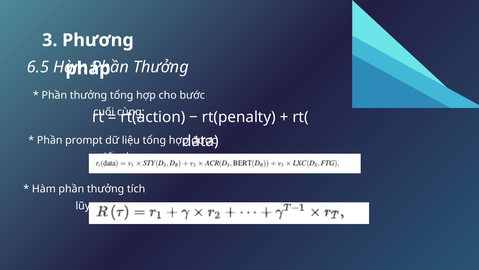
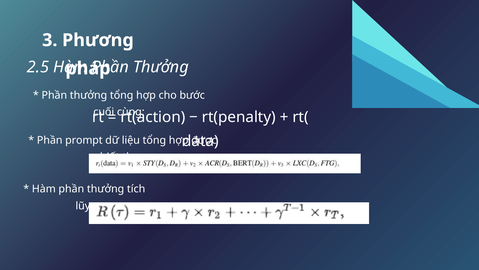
6.5: 6.5 -> 2.5
tiến: tiến -> biết
